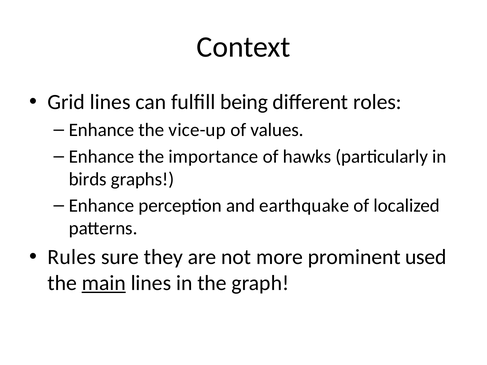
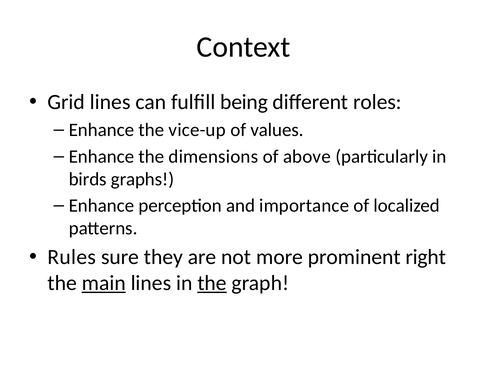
importance: importance -> dimensions
hawks: hawks -> above
earthquake: earthquake -> importance
used: used -> right
the at (212, 283) underline: none -> present
